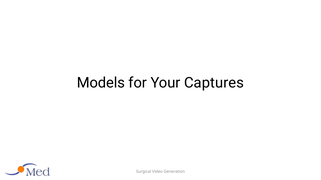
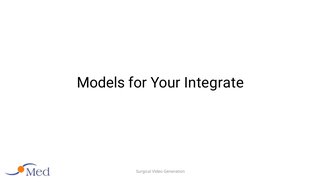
Captures: Captures -> Integrate
